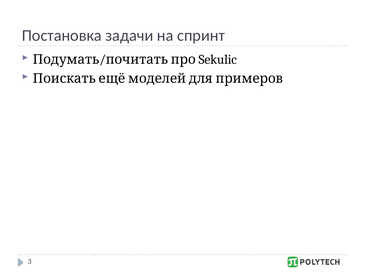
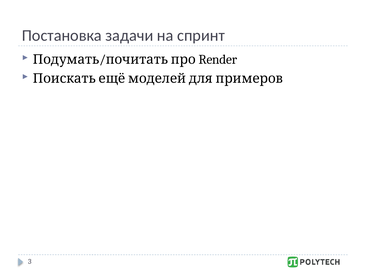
Sekulic: Sekulic -> Render
